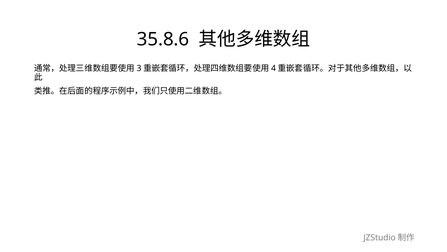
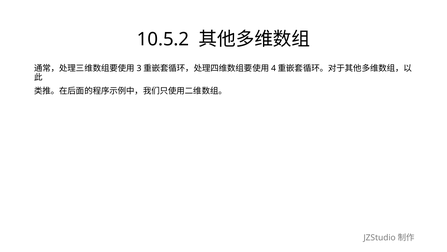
35.8.6: 35.8.6 -> 10.5.2
